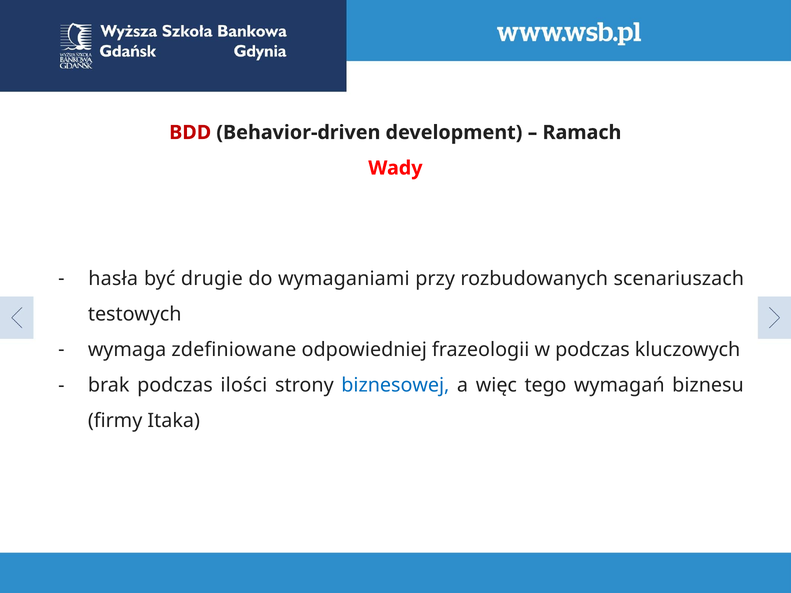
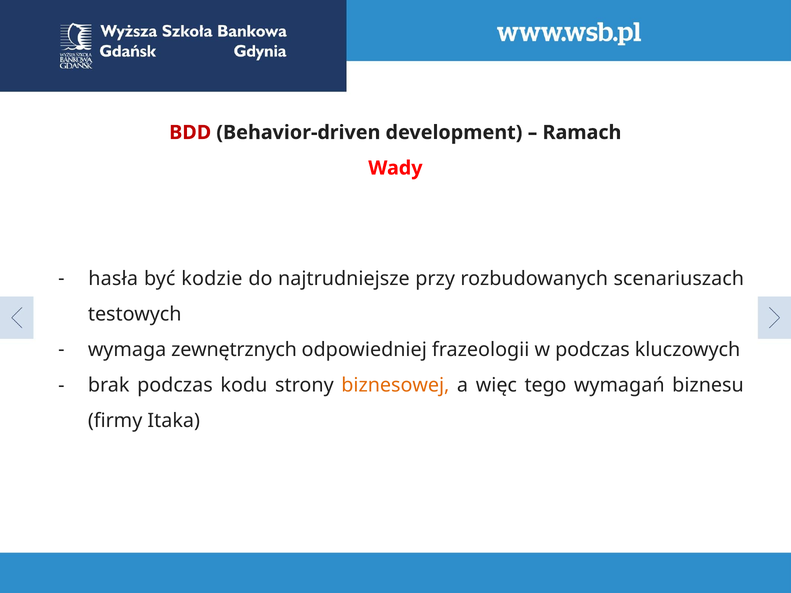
drugie: drugie -> kodzie
wymaganiami: wymaganiami -> najtrudniejsze
zdefiniowane: zdefiniowane -> zewnętrznych
ilości: ilości -> kodu
biznesowej colour: blue -> orange
